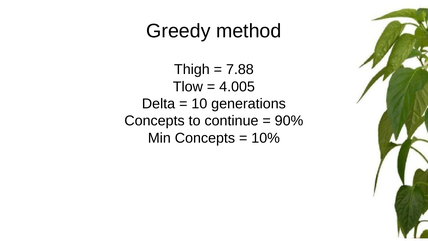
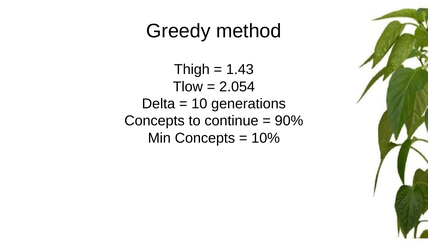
7.88: 7.88 -> 1.43
4.005: 4.005 -> 2.054
